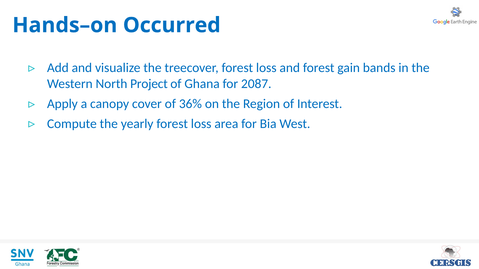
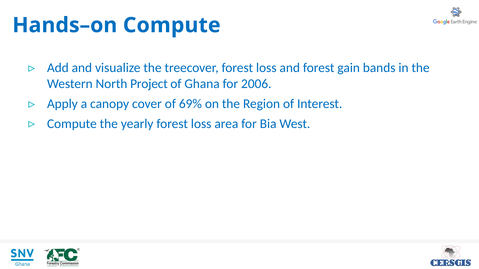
Hands–on Occurred: Occurred -> Compute
2087: 2087 -> 2006
36%: 36% -> 69%
